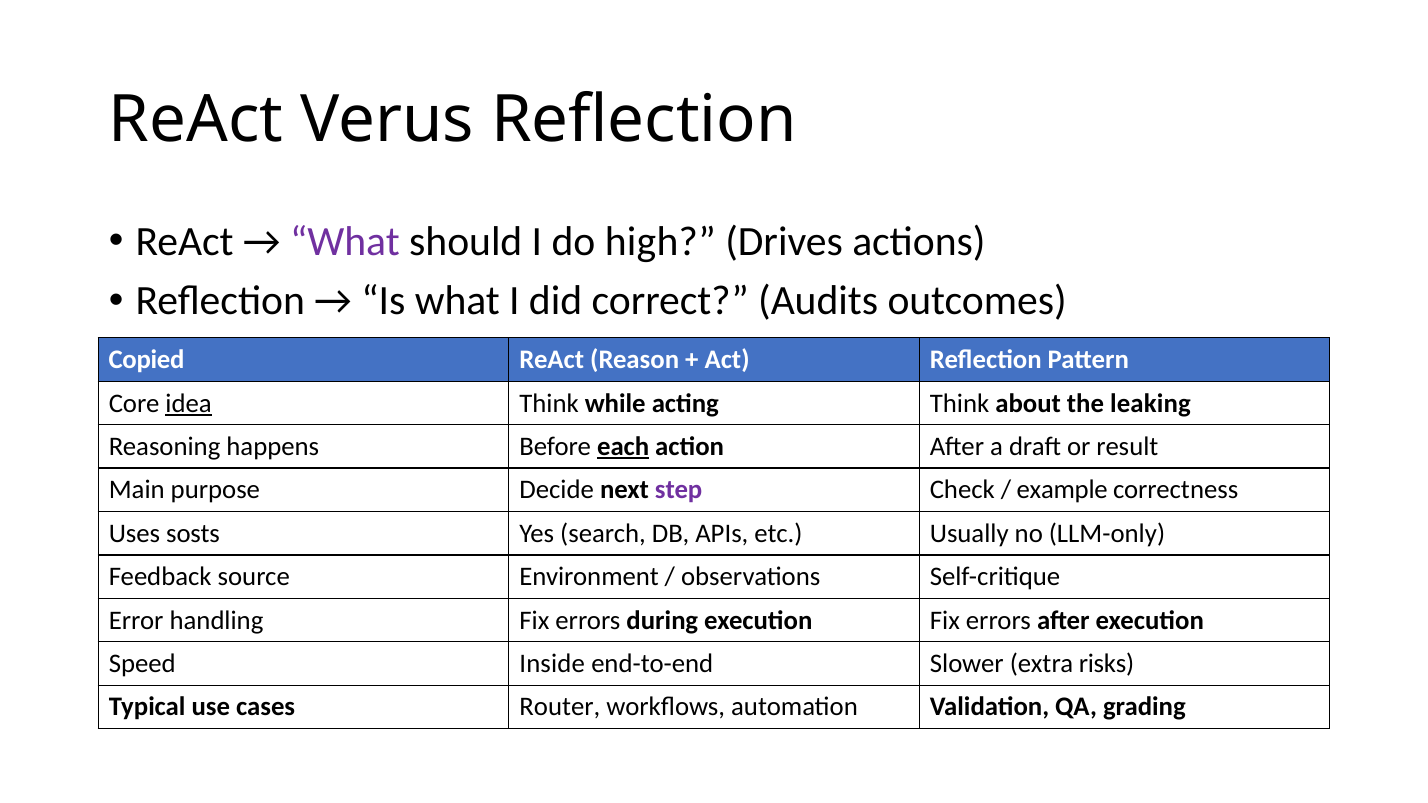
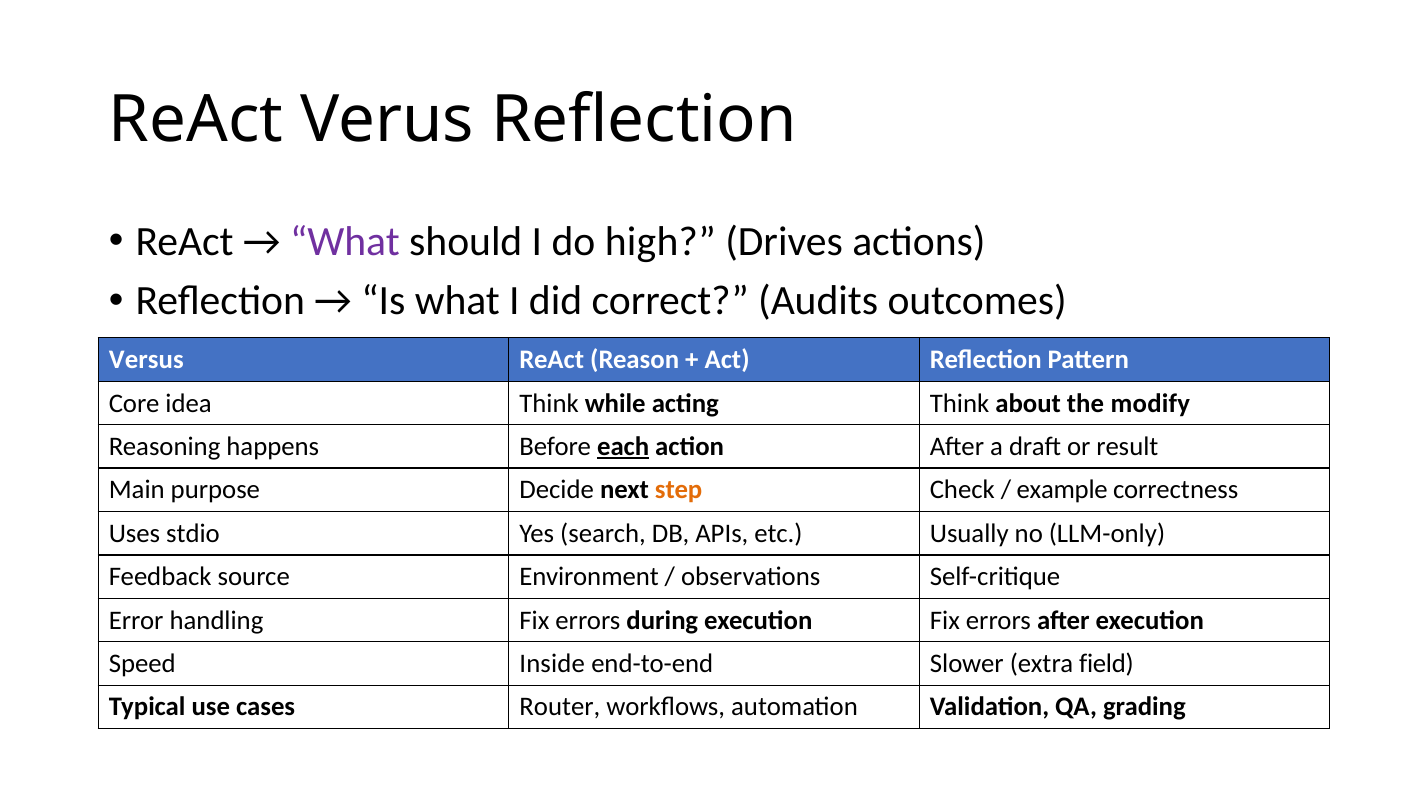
Copied: Copied -> Versus
idea underline: present -> none
leaking: leaking -> modify
step colour: purple -> orange
sosts: sosts -> stdio
risks: risks -> field
